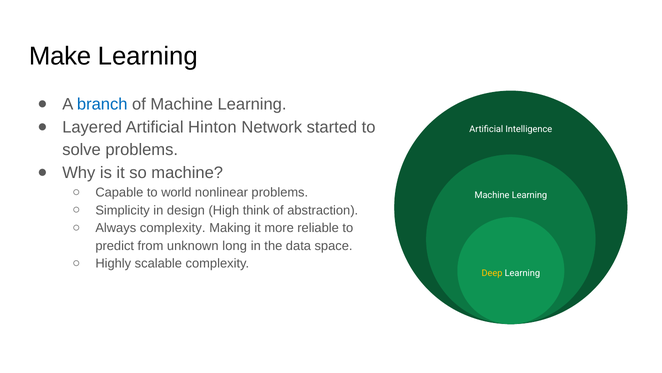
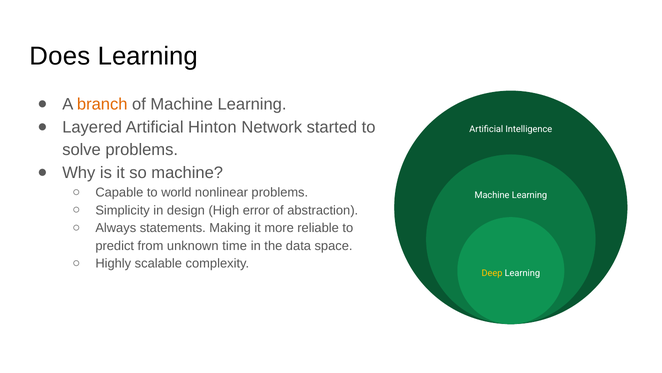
Make: Make -> Does
branch colour: blue -> orange
think: think -> error
Always complexity: complexity -> statements
long: long -> time
